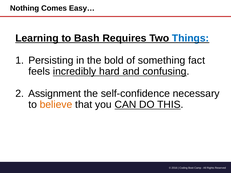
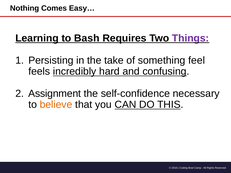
Things colour: blue -> purple
bold: bold -> take
fact: fact -> feel
